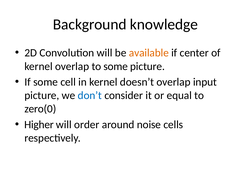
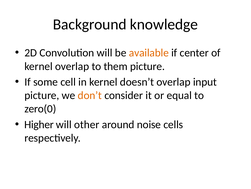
to some: some -> them
don’t colour: blue -> orange
order: order -> other
